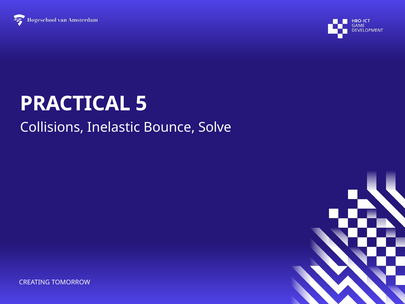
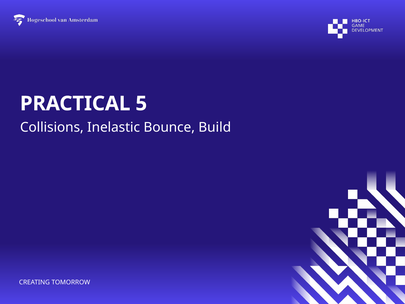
Solve: Solve -> Build
